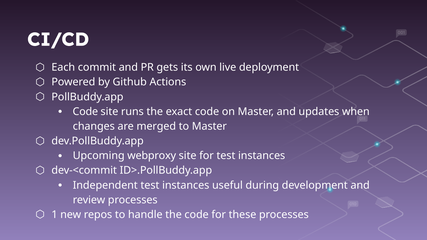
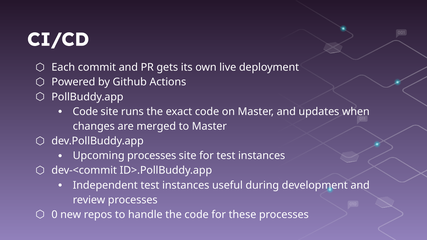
Upcoming webproxy: webproxy -> processes
1: 1 -> 0
